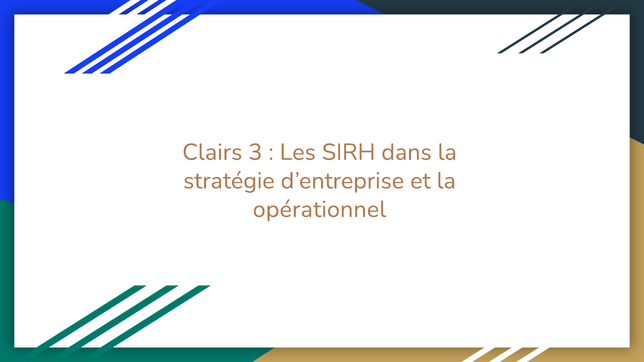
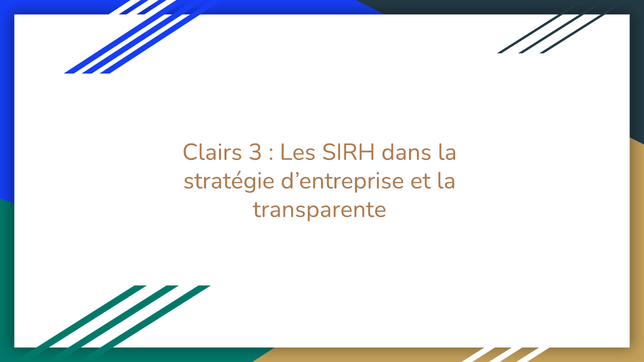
opérationnel: opérationnel -> transparente
